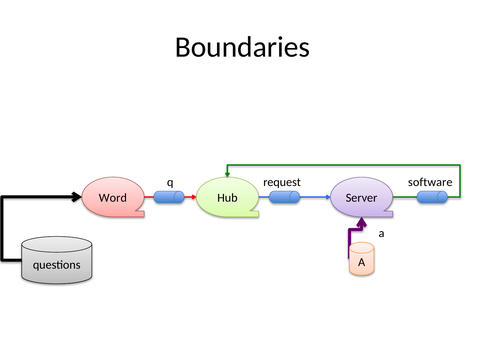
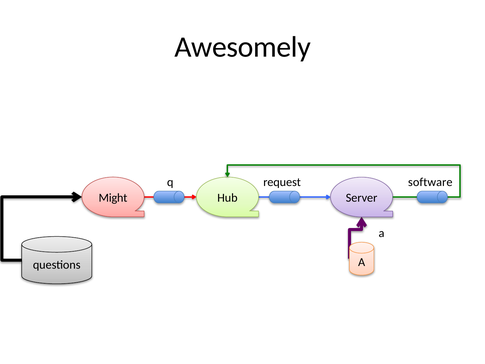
Boundaries: Boundaries -> Awesomely
Word: Word -> Might
